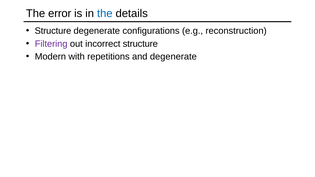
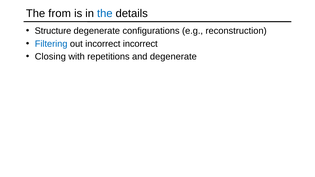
error: error -> from
Filtering colour: purple -> blue
incorrect structure: structure -> incorrect
Modern: Modern -> Closing
